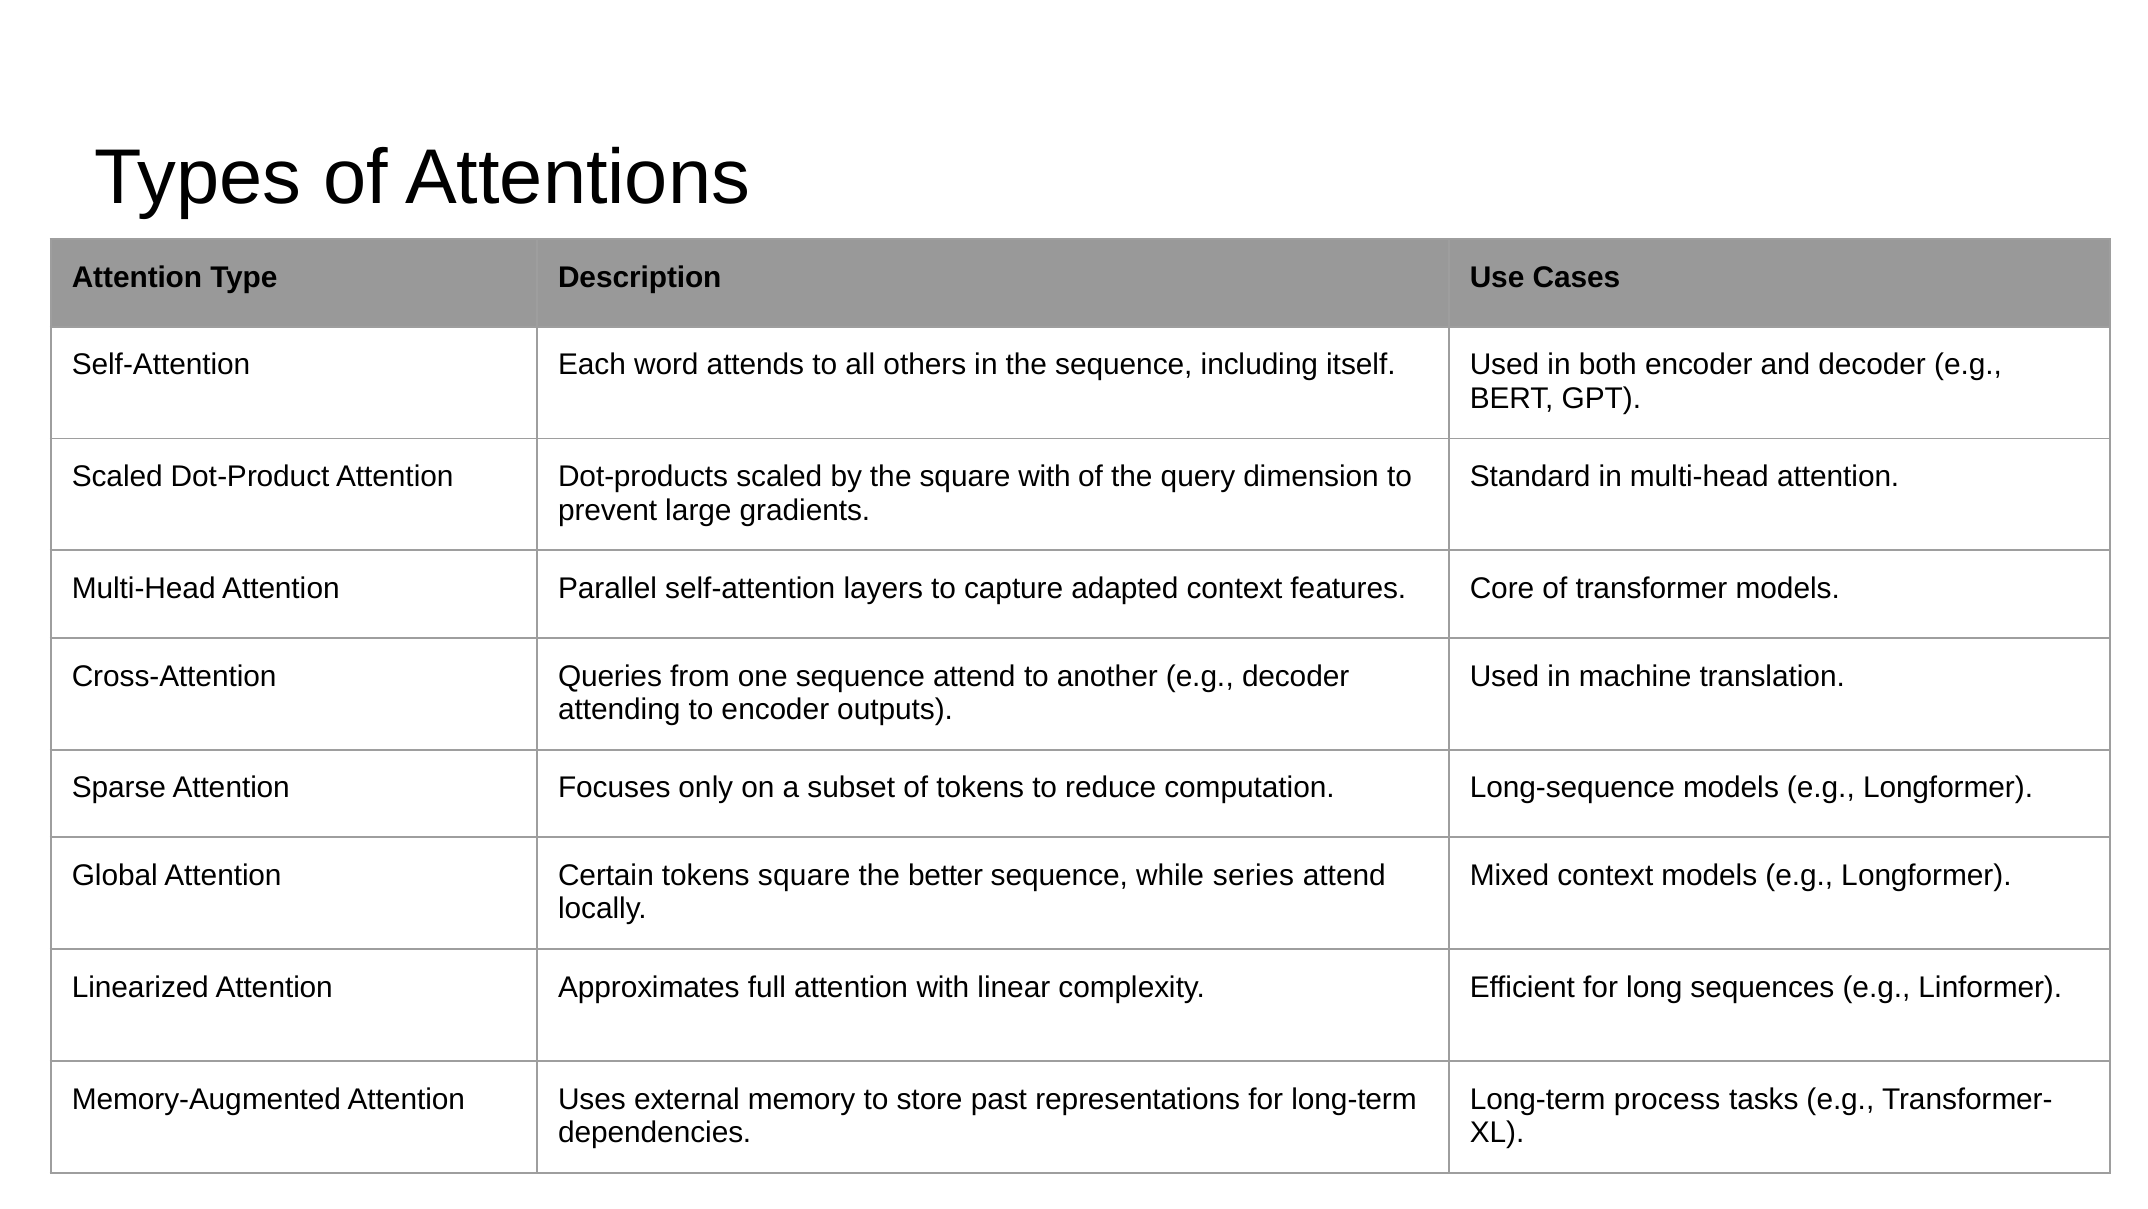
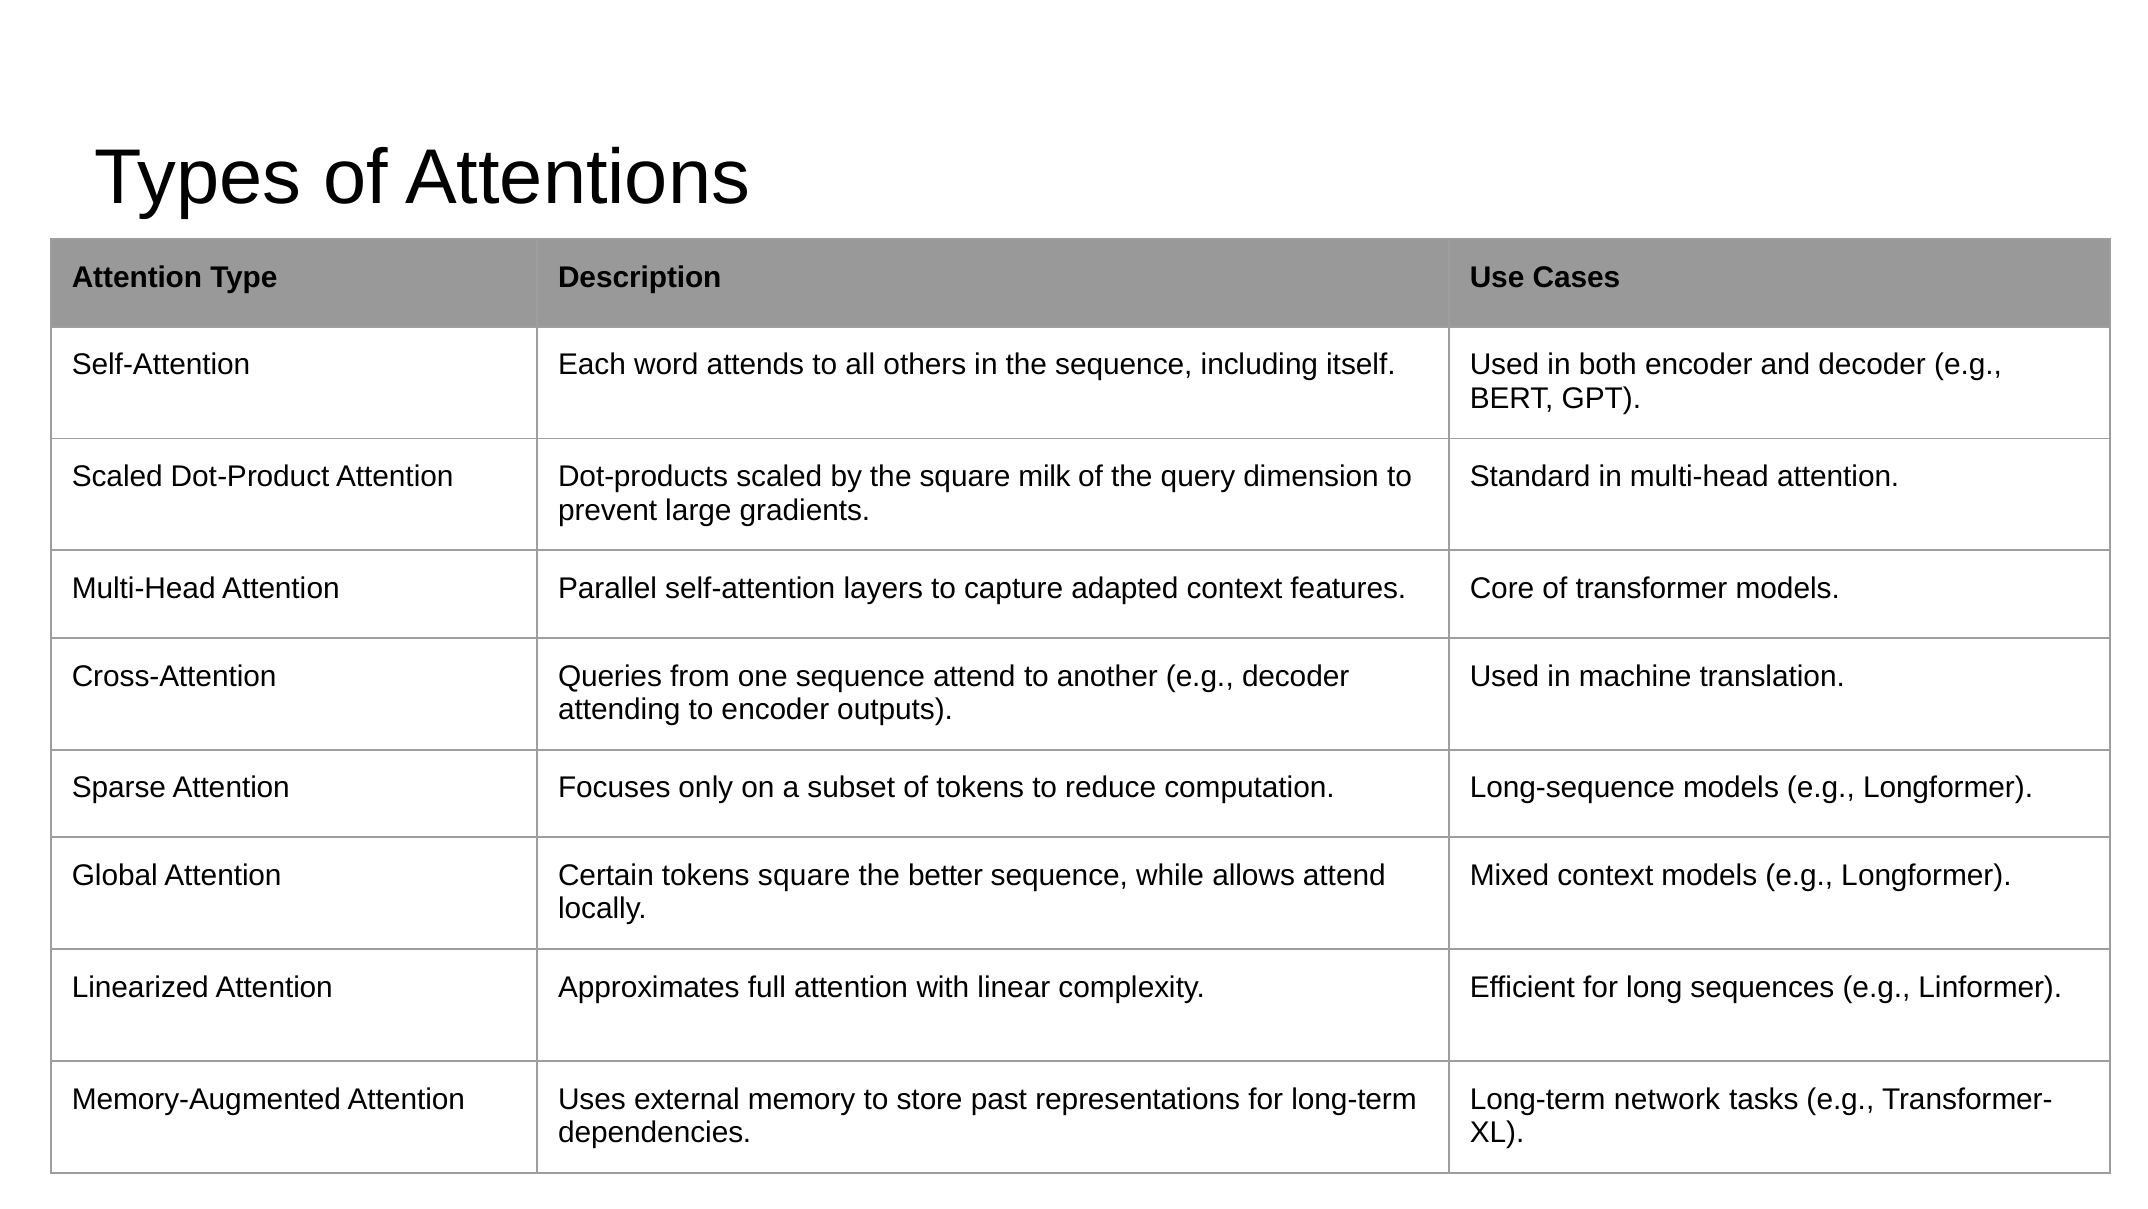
square with: with -> milk
series: series -> allows
process: process -> network
